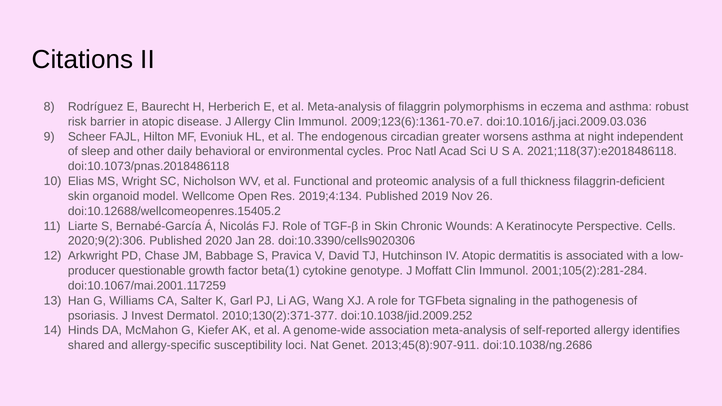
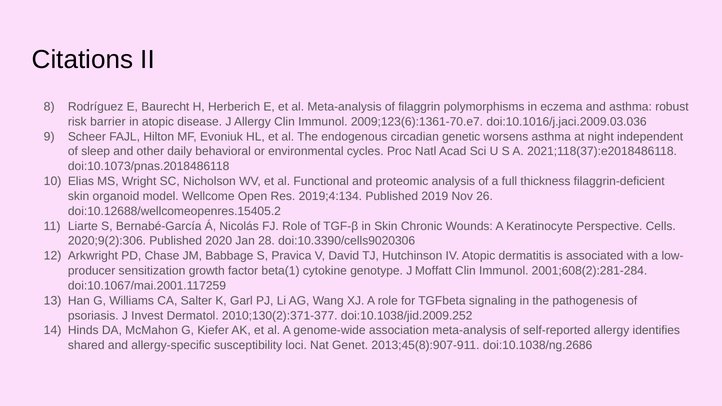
greater: greater -> genetic
questionable: questionable -> sensitization
2001;105(2):281-284: 2001;105(2):281-284 -> 2001;608(2):281-284
